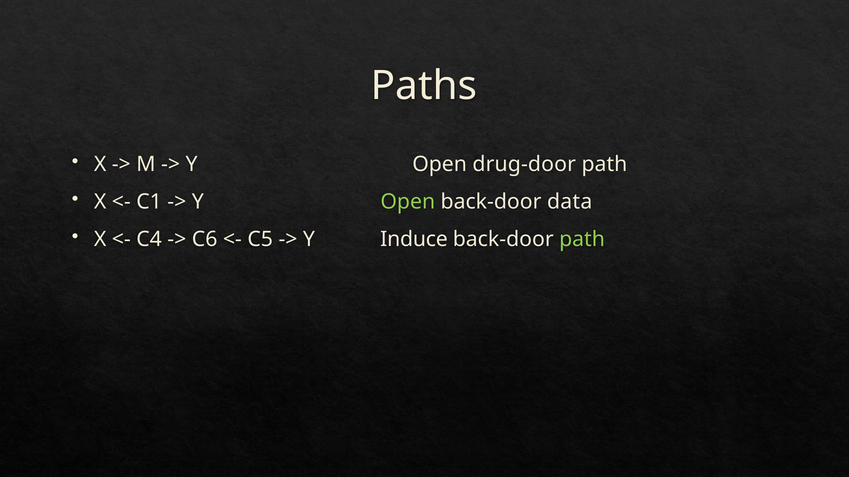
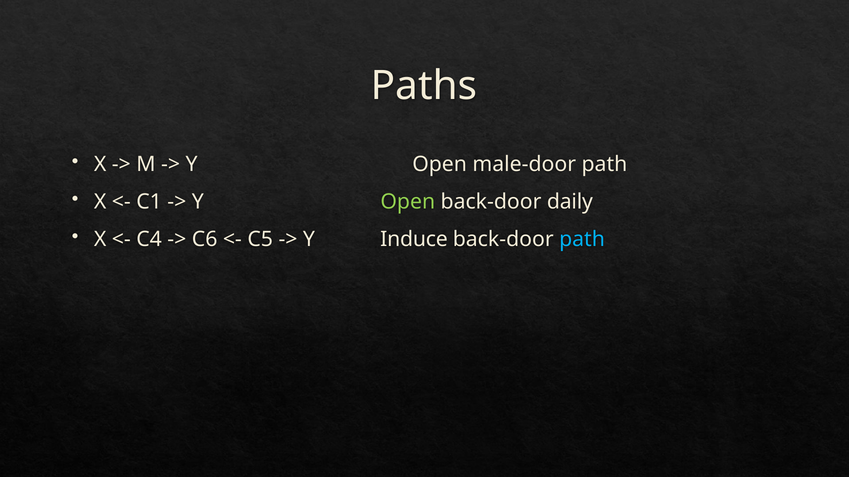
drug-door: drug-door -> male-door
data: data -> daily
path at (582, 240) colour: light green -> light blue
